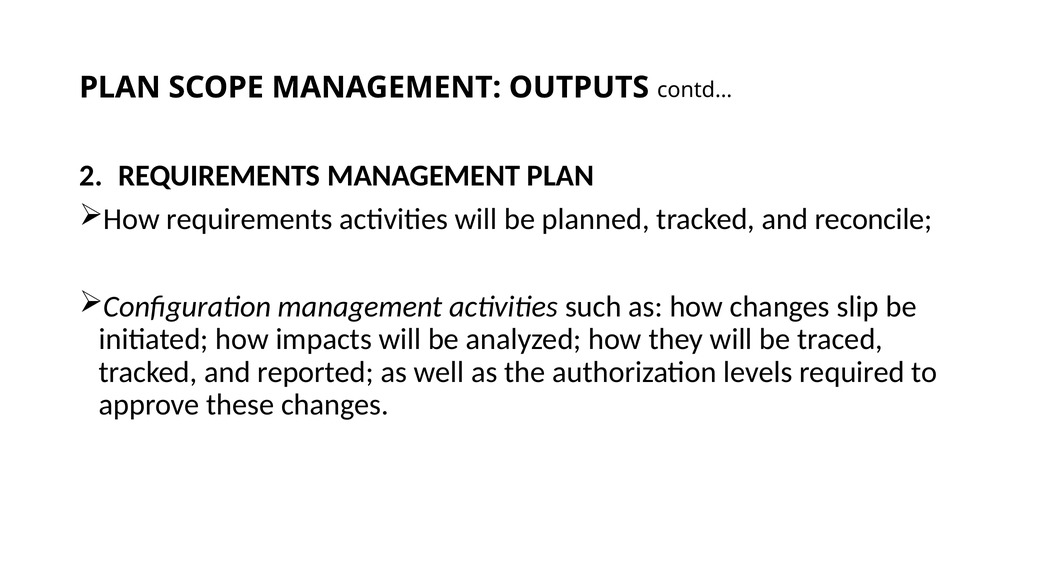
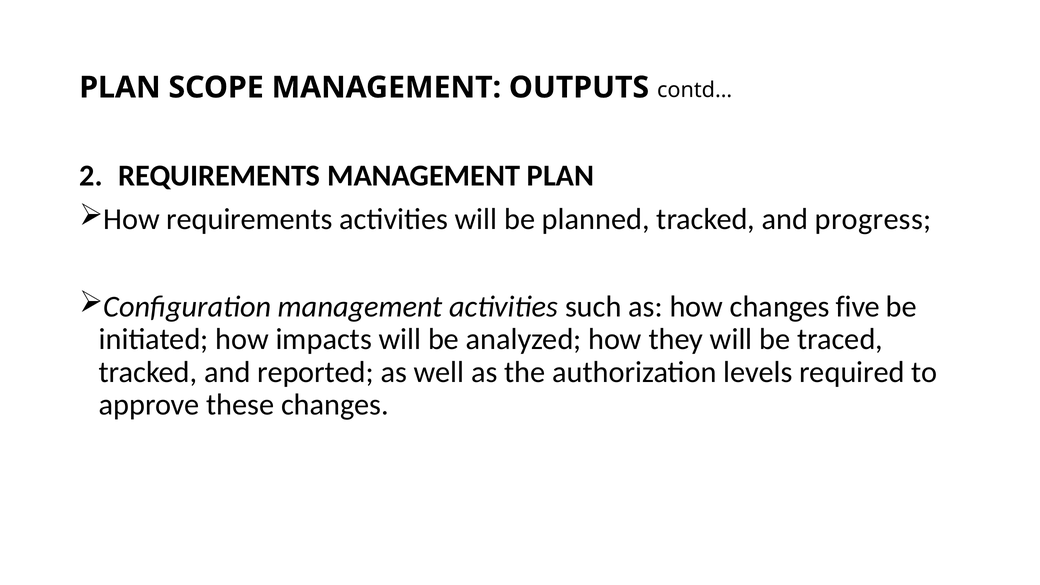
reconcile: reconcile -> progress
slip: slip -> five
